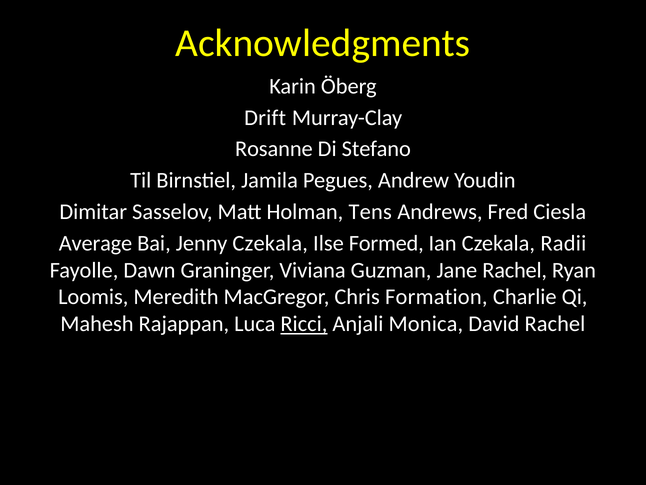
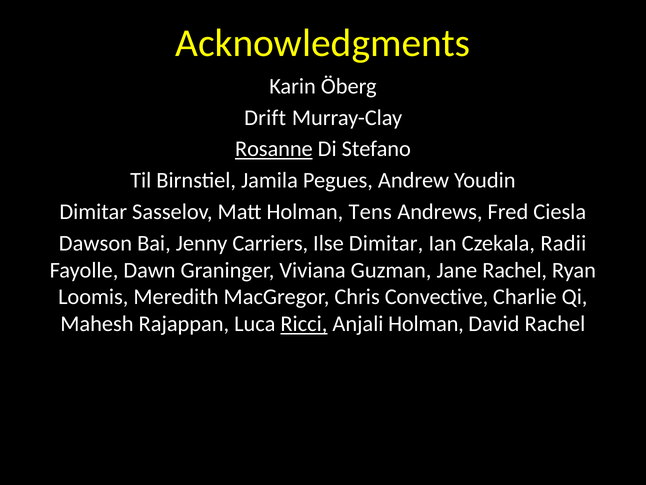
Rosanne underline: none -> present
Average: Average -> Dawson
Jenny Czekala: Czekala -> Carriers
Ilse Formed: Formed -> Dimitar
Formation: Formation -> Convective
Anjali Monica: Monica -> Holman
